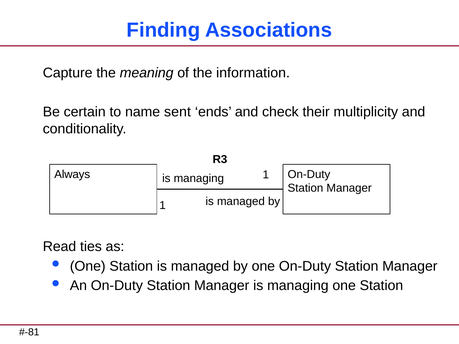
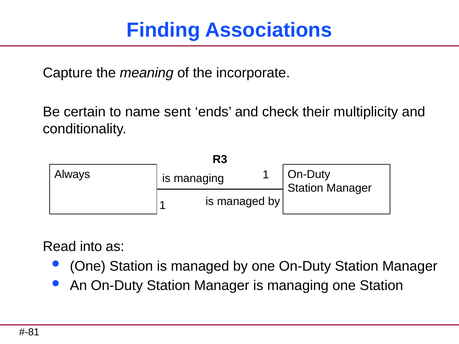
information: information -> incorporate
ties: ties -> into
